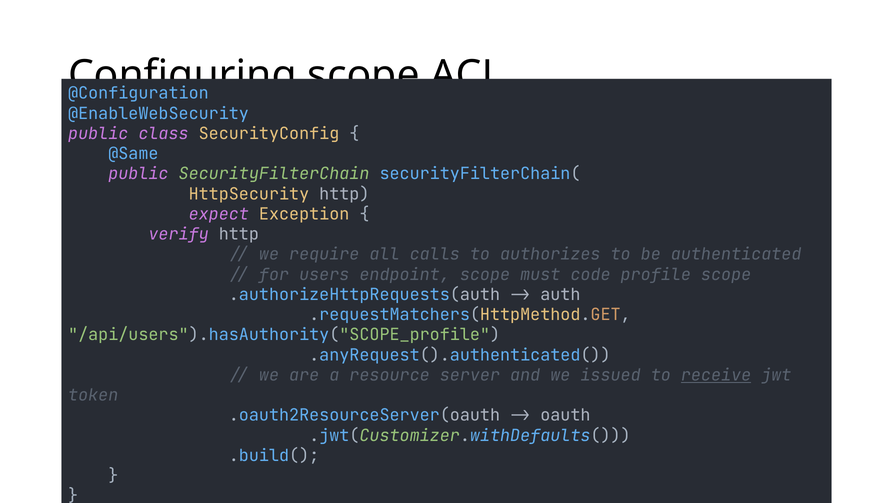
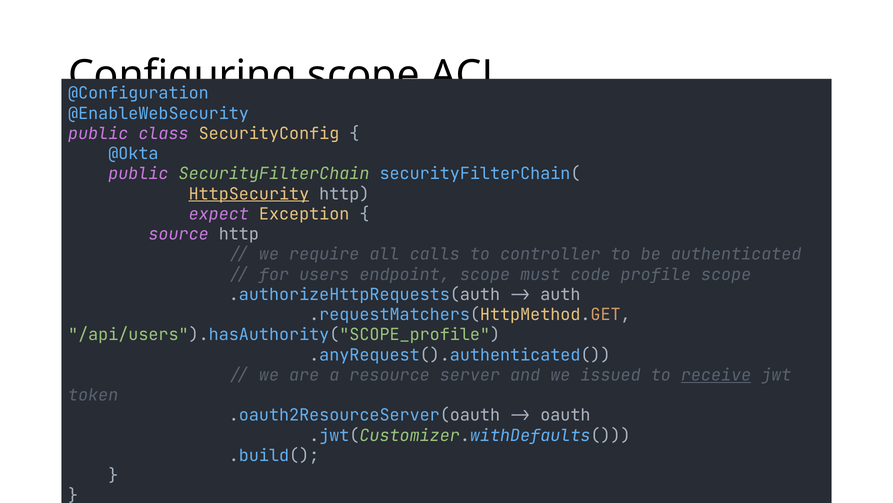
@Same: @Same -> @Okta
HttpSecurity underline: none -> present
verify: verify -> source
authorizes: authorizes -> controller
